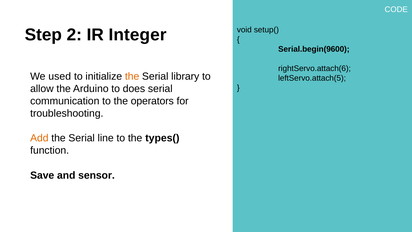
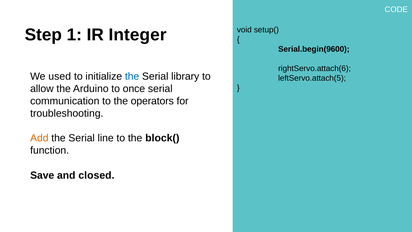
2: 2 -> 1
the at (132, 76) colour: orange -> blue
does: does -> once
types(: types( -> block(
sensor: sensor -> closed
